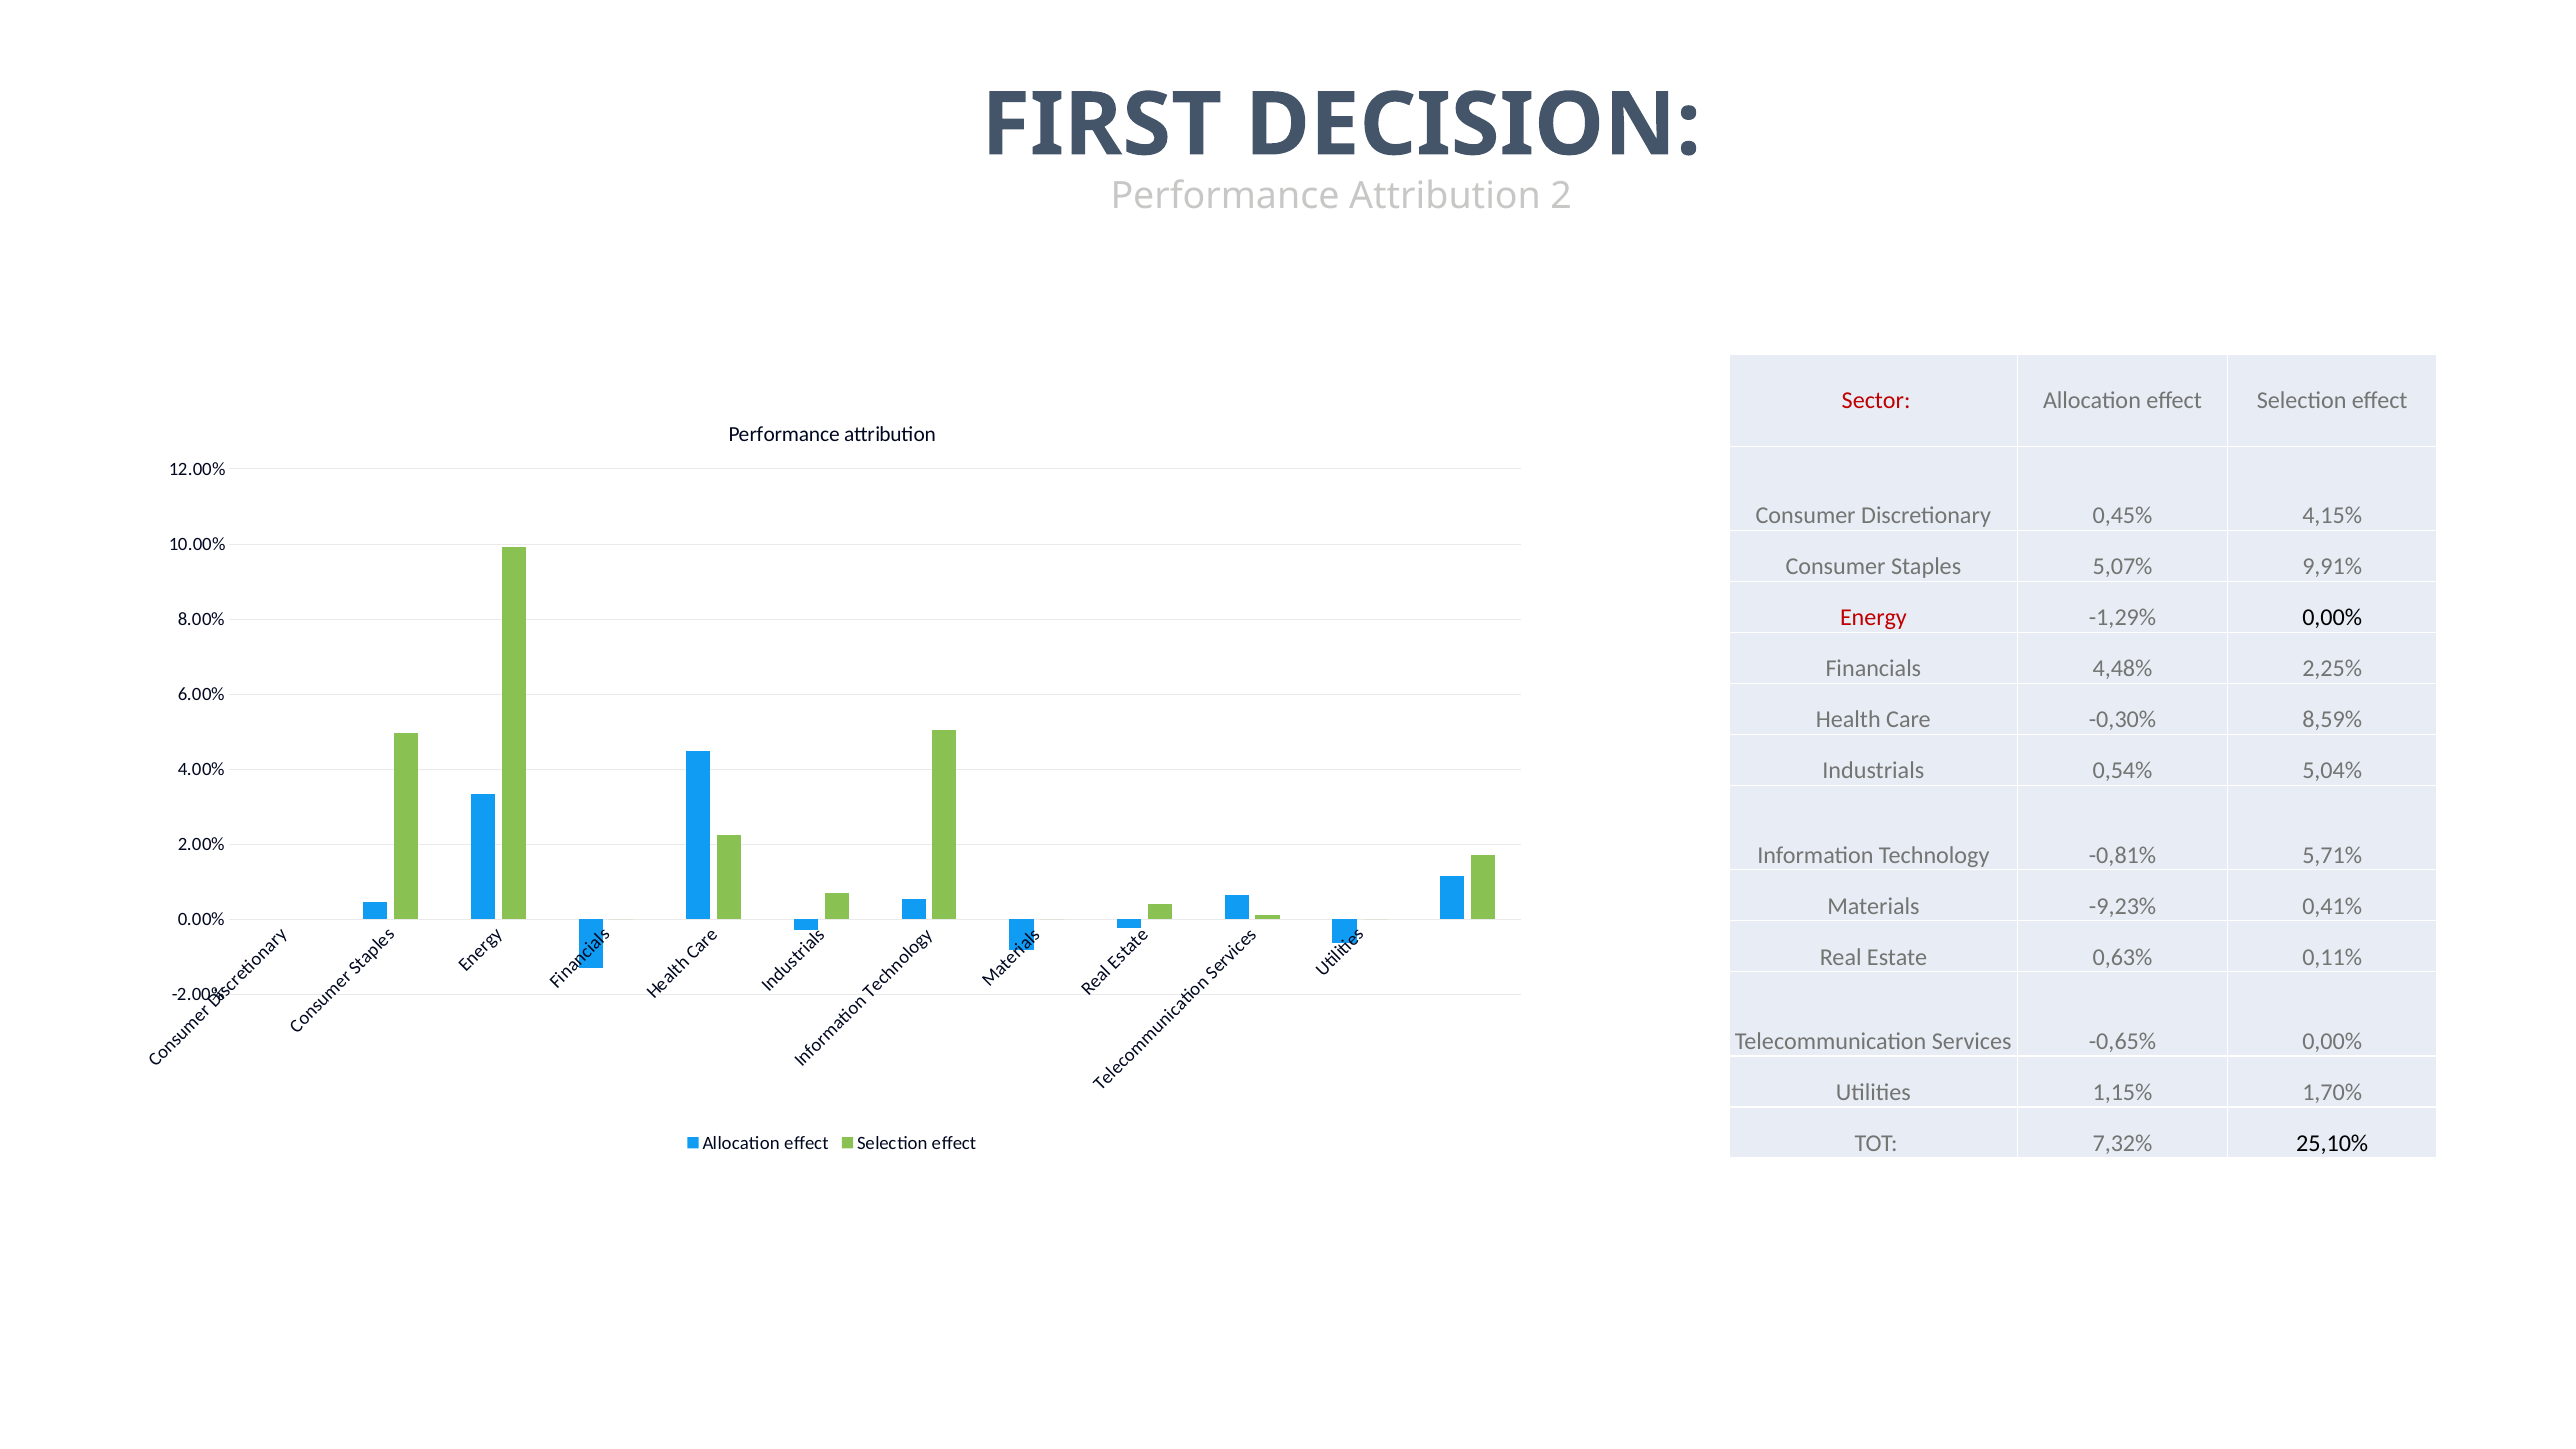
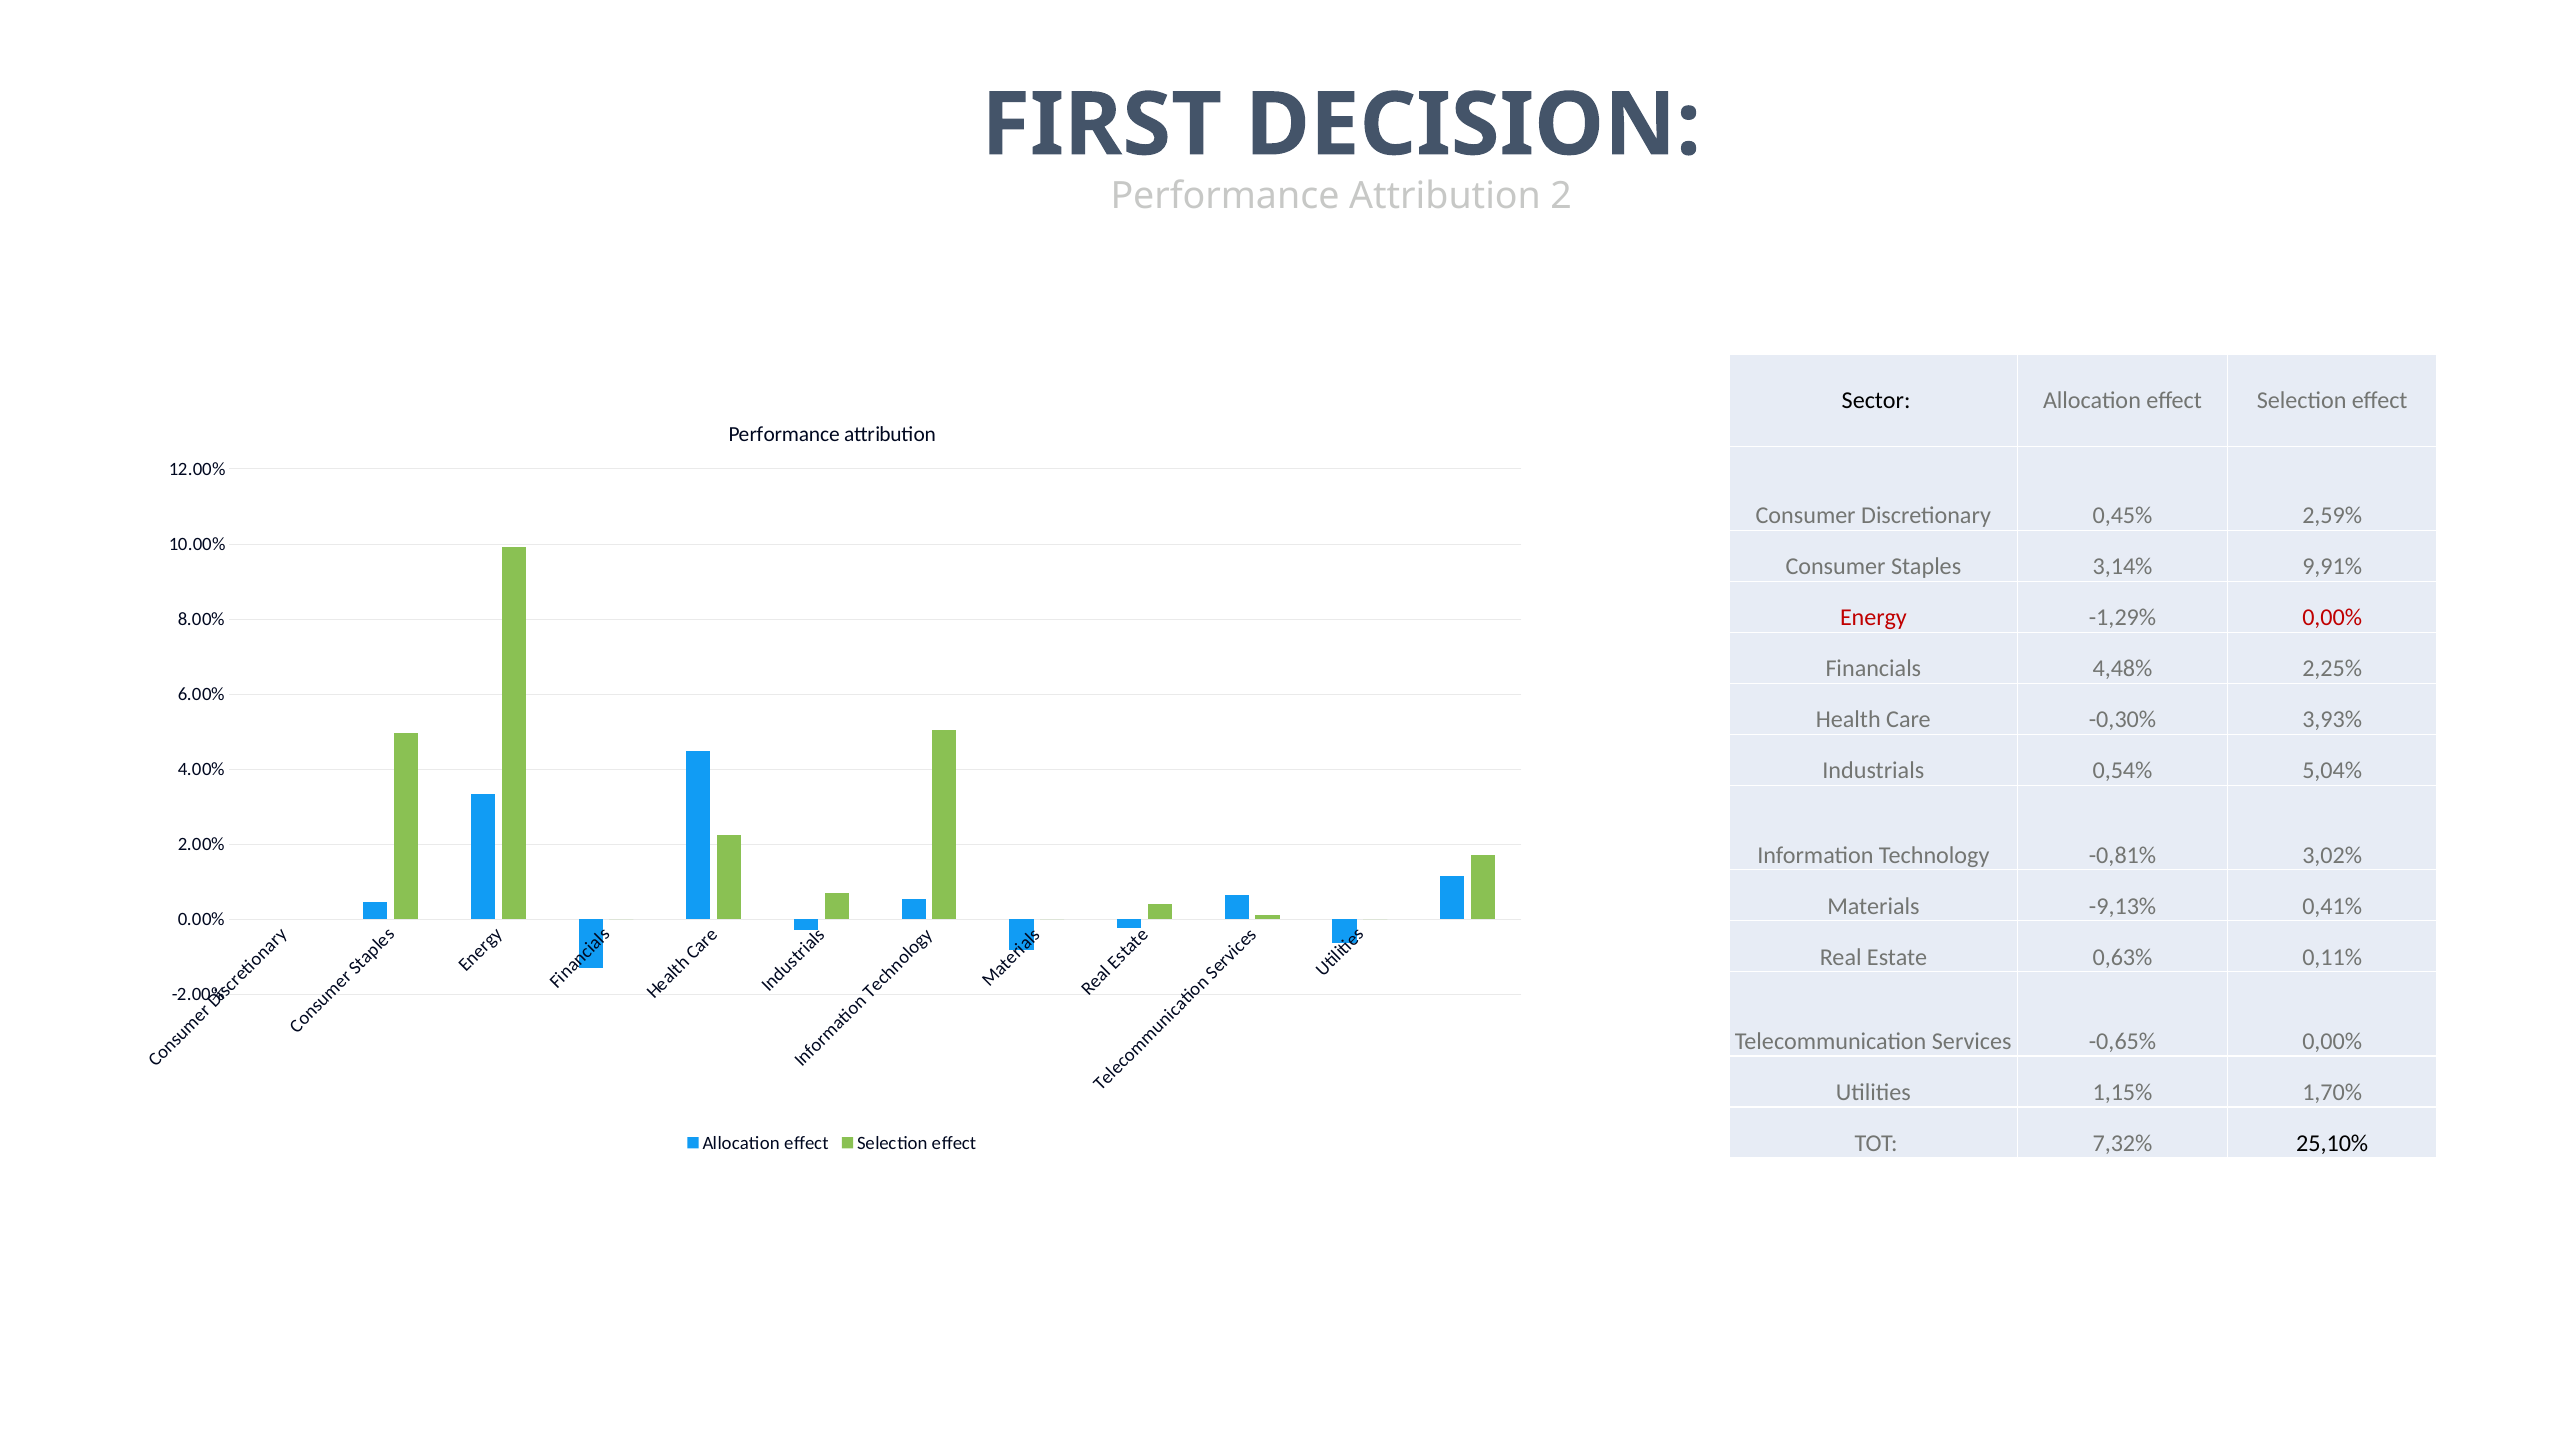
Sector colour: red -> black
4,15%: 4,15% -> 2,59%
5,07%: 5,07% -> 3,14%
0,00% at (2332, 618) colour: black -> red
8,59%: 8,59% -> 3,93%
5,71%: 5,71% -> 3,02%
-9,23%: -9,23% -> -9,13%
